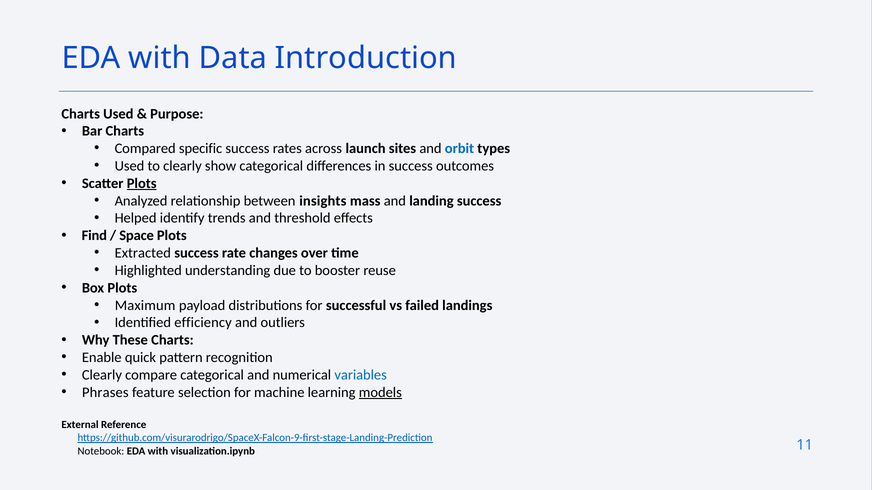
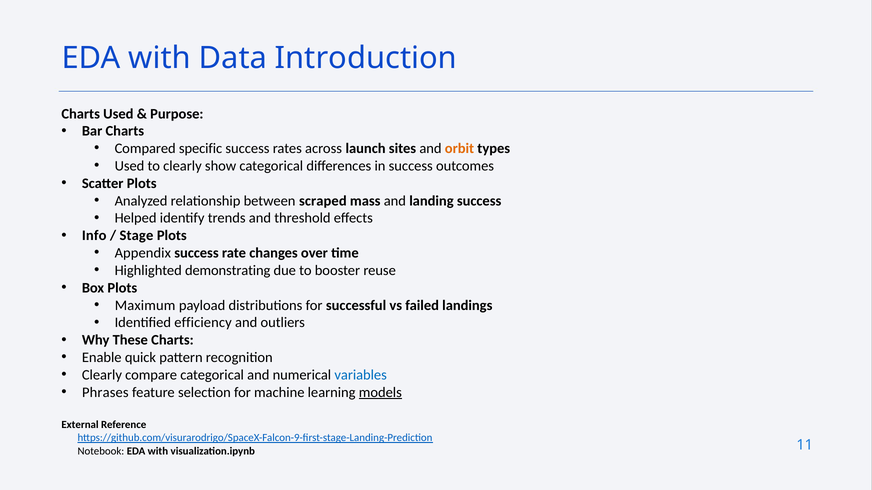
orbit colour: blue -> orange
Plots at (142, 184) underline: present -> none
insights: insights -> scraped
Find: Find -> Info
Space: Space -> Stage
Extracted: Extracted -> Appendix
understanding: understanding -> demonstrating
